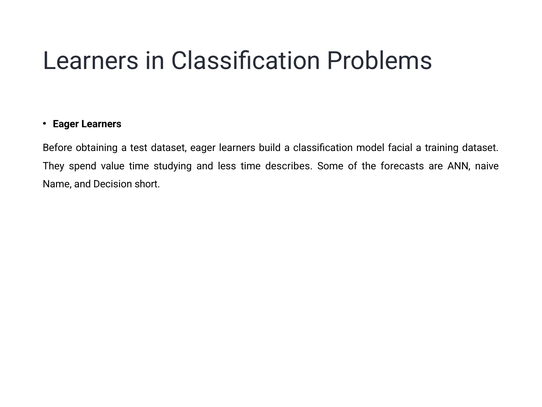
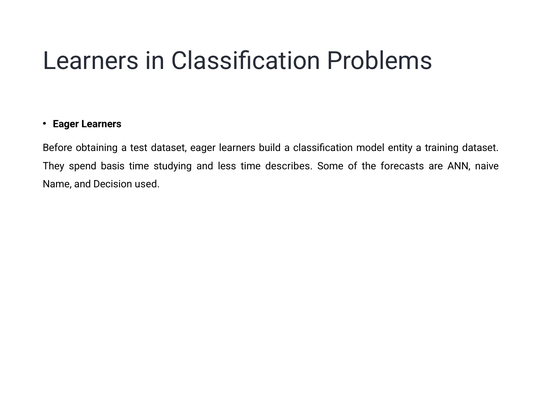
facial: facial -> entity
value: value -> basis
short: short -> used
